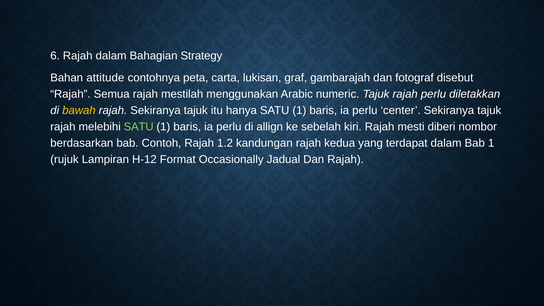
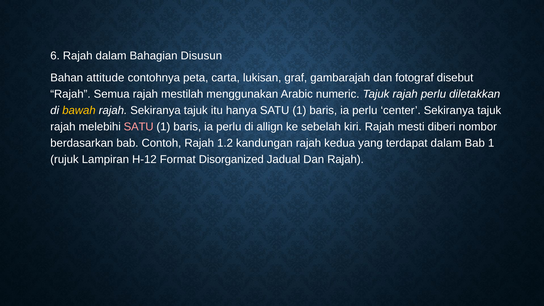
Strategy: Strategy -> Disusun
SATU at (139, 127) colour: light green -> pink
Occasionally: Occasionally -> Disorganized
